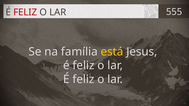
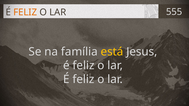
FELIZ at (25, 12) colour: red -> orange
